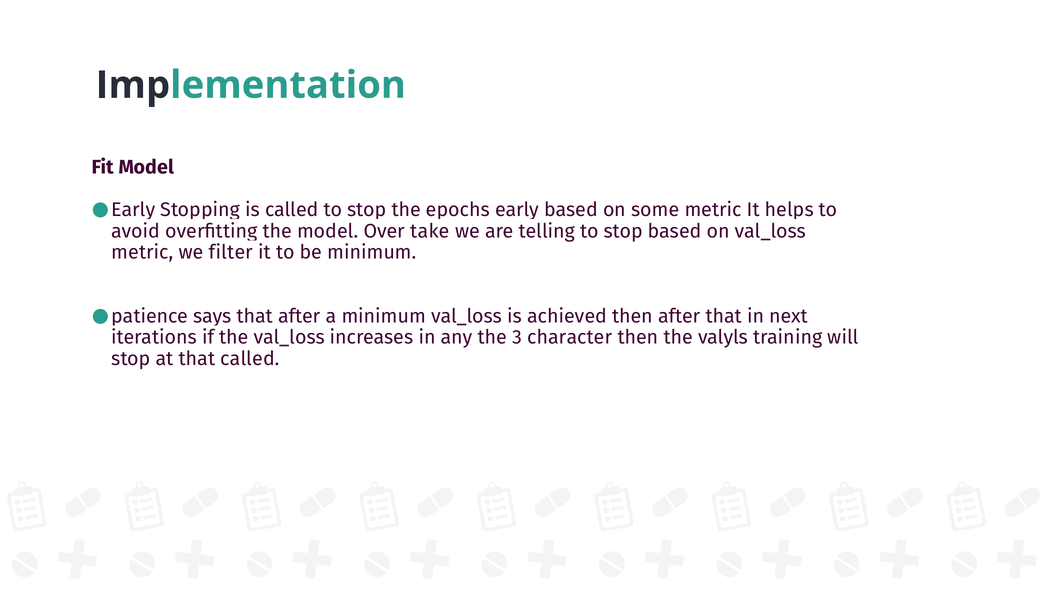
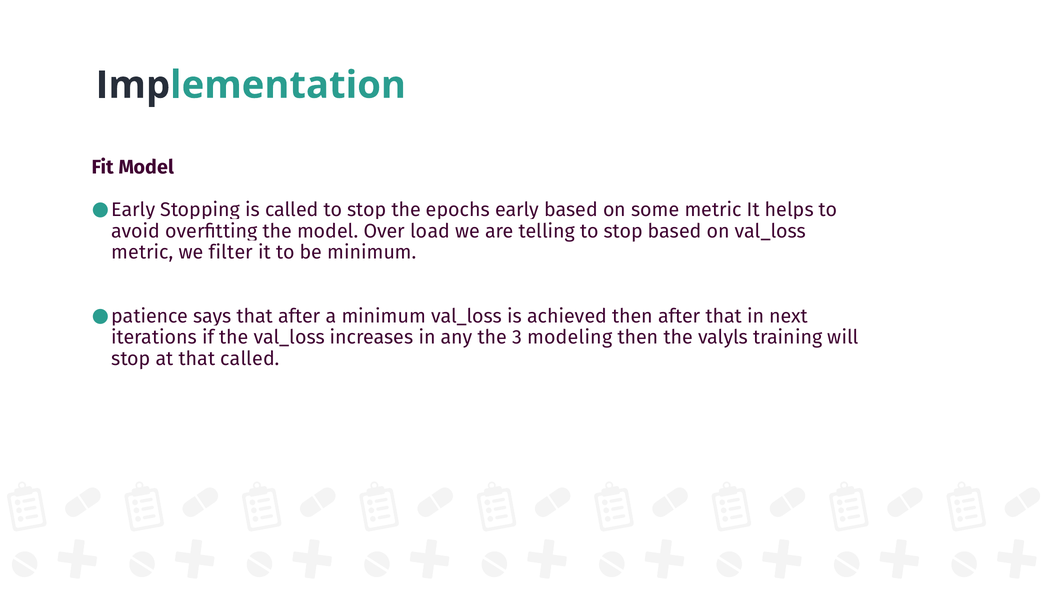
take: take -> load
character: character -> modeling
